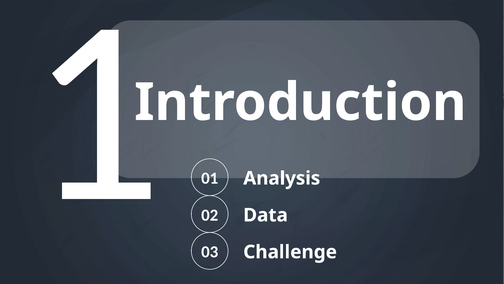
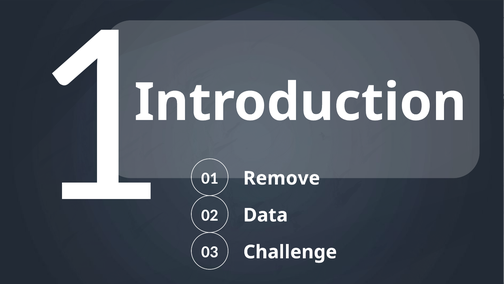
Analysis: Analysis -> Remove
